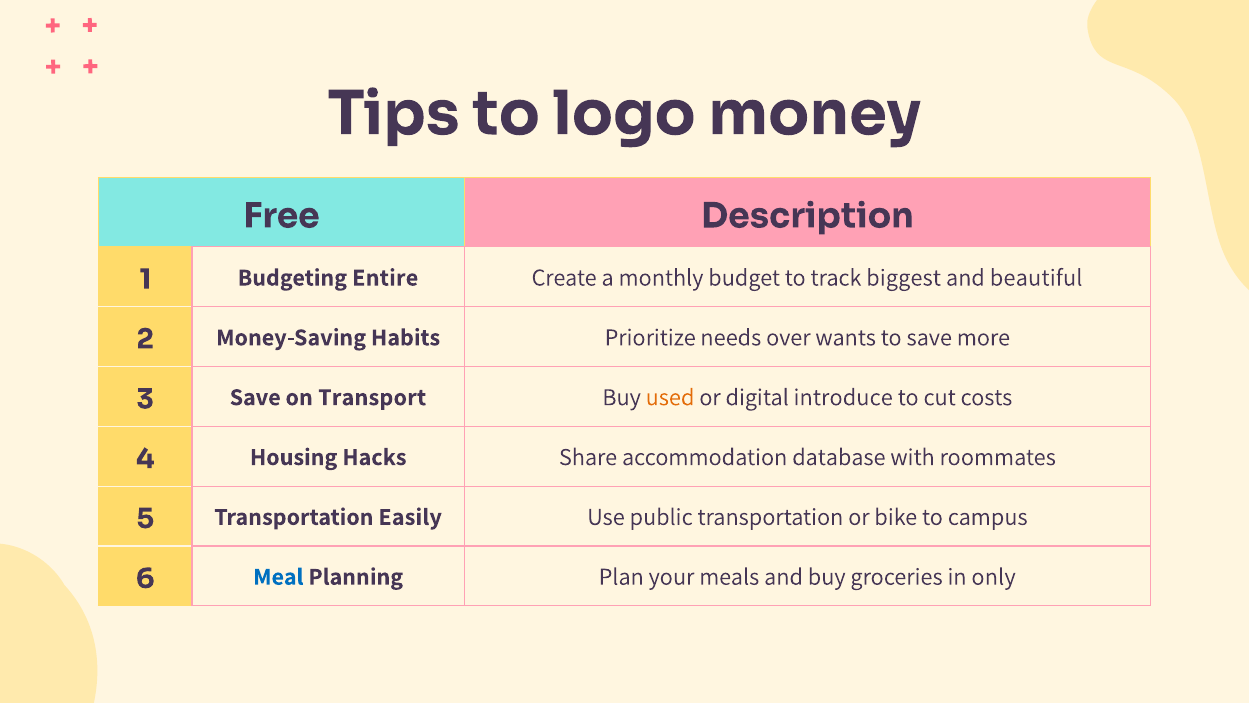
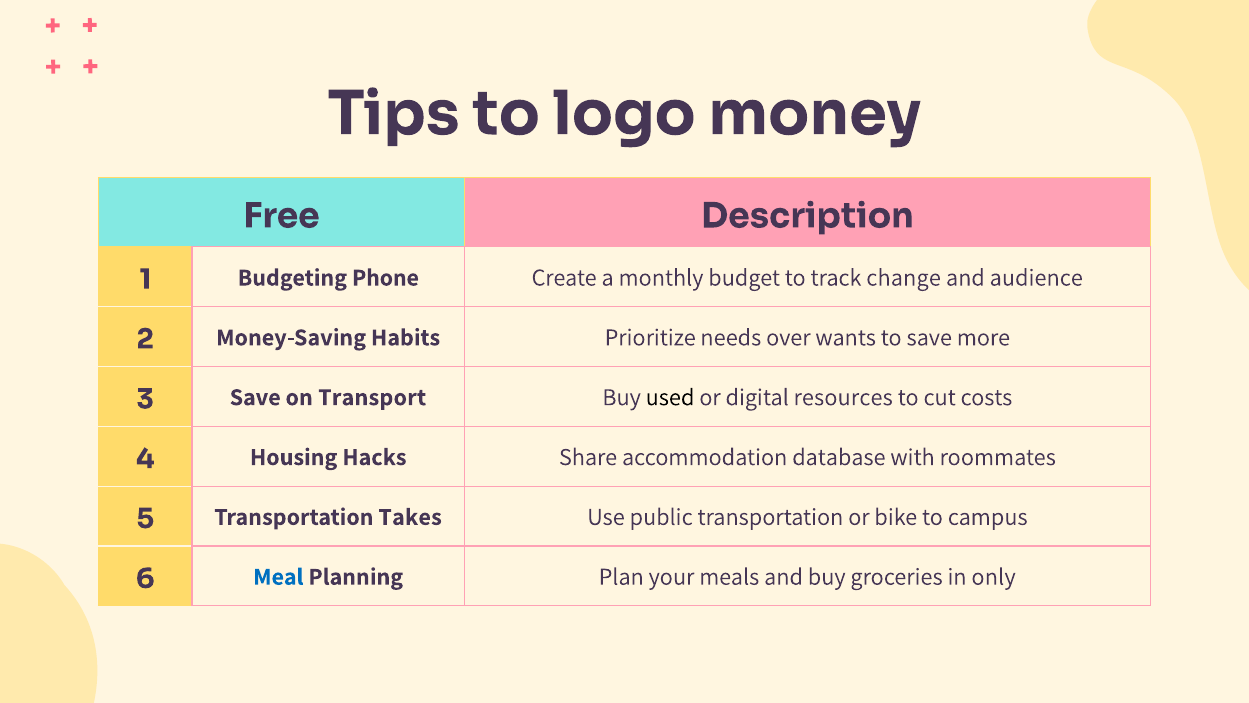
Entire: Entire -> Phone
biggest: biggest -> change
beautiful: beautiful -> audience
used colour: orange -> black
introduce: introduce -> resources
Easily: Easily -> Takes
